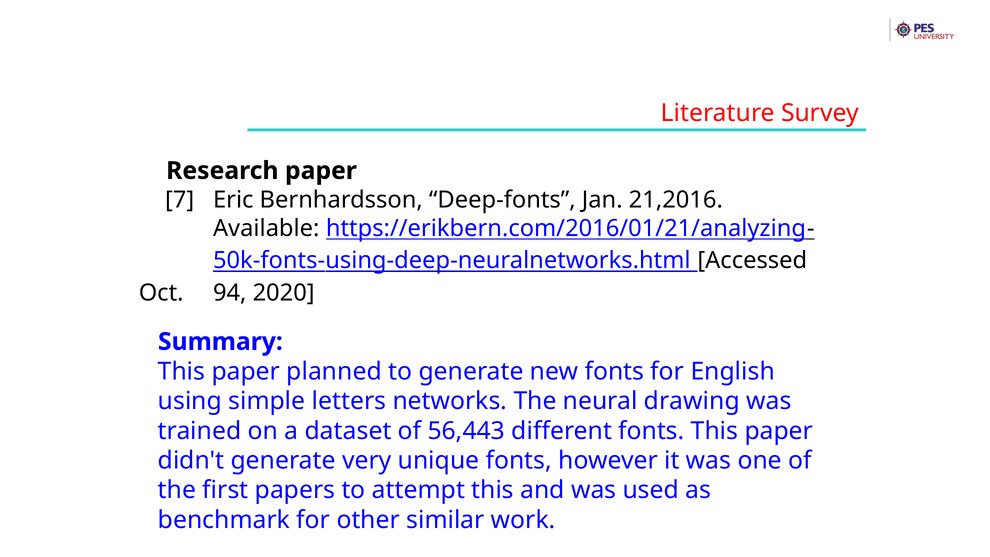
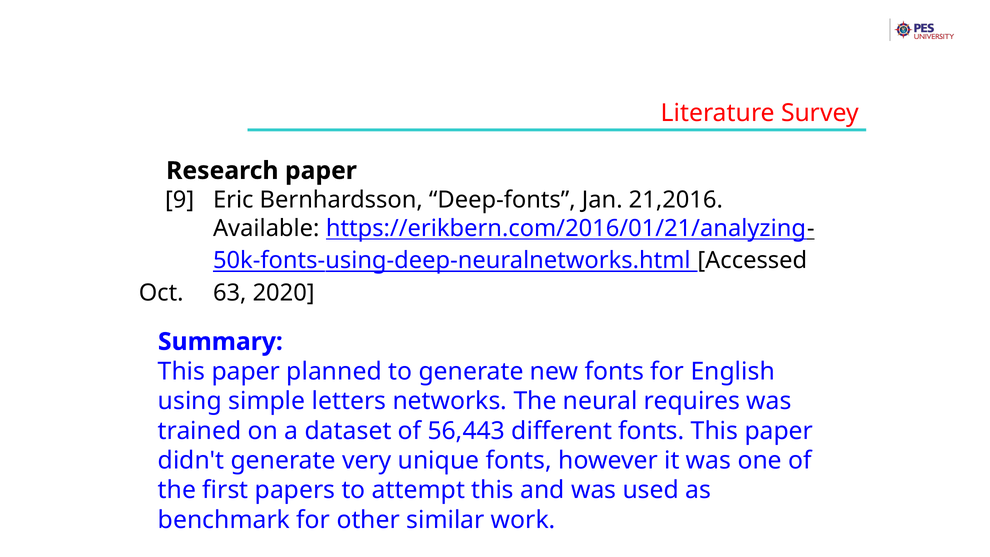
7: 7 -> 9
94: 94 -> 63
drawing: drawing -> requires
